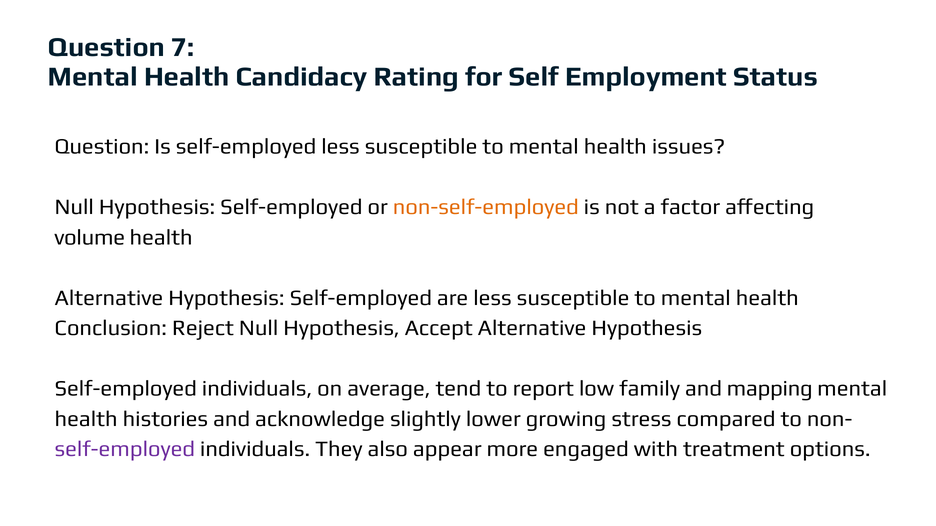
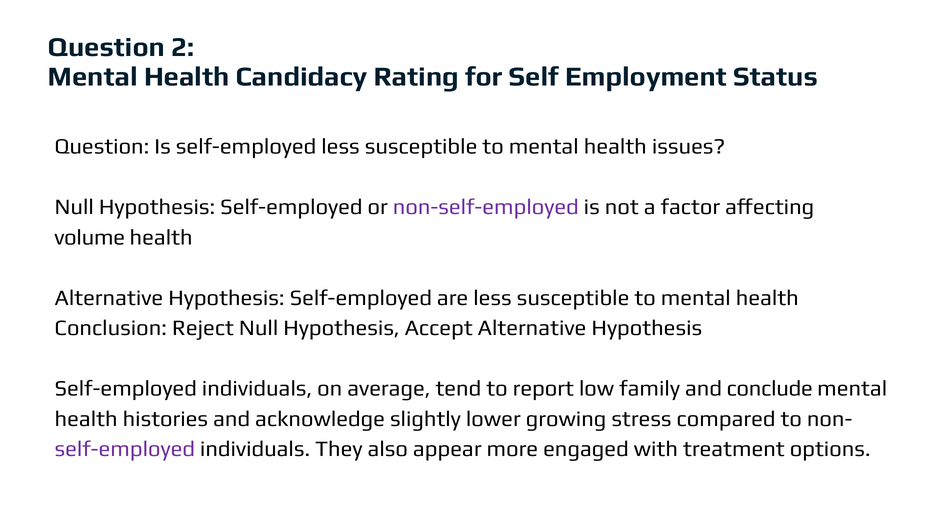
7: 7 -> 2
non-self-employed colour: orange -> purple
mapping: mapping -> conclude
